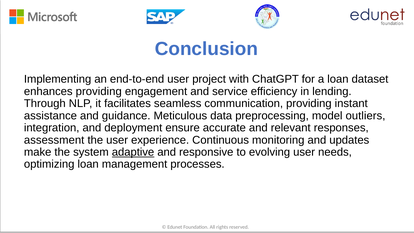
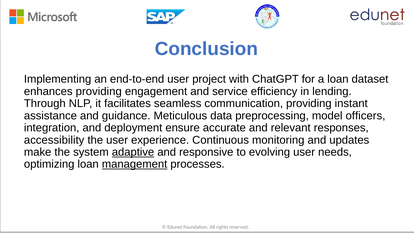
outliers: outliers -> officers
assessment: assessment -> accessibility
management underline: none -> present
